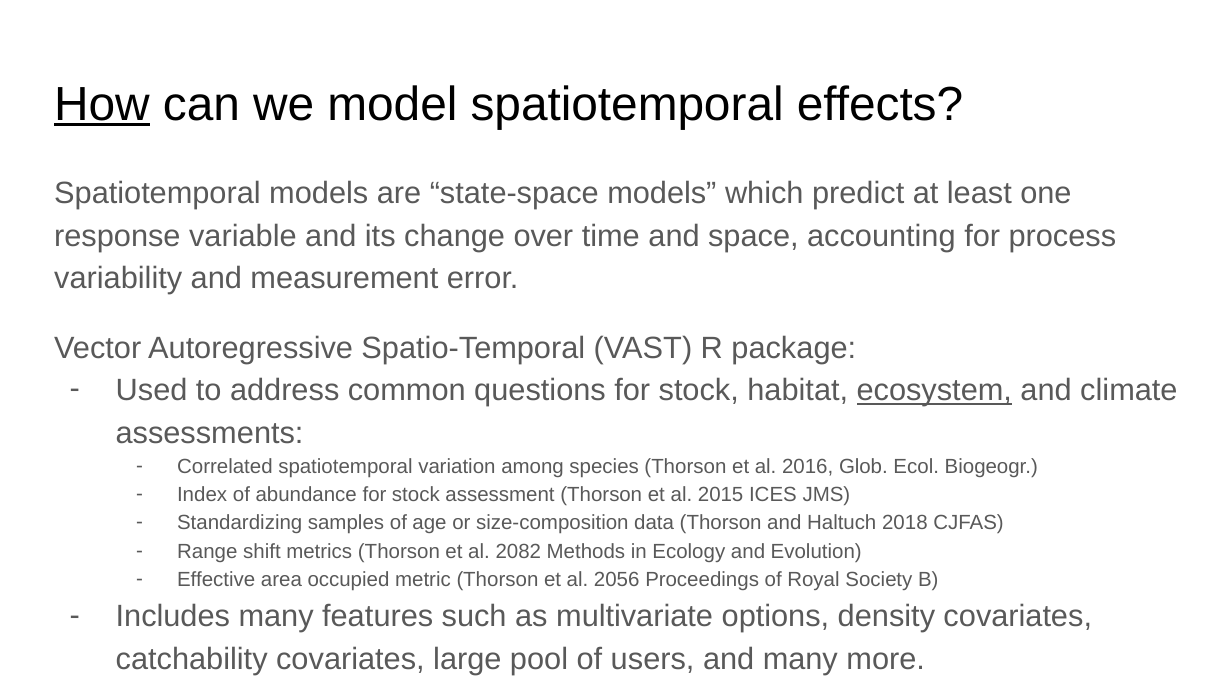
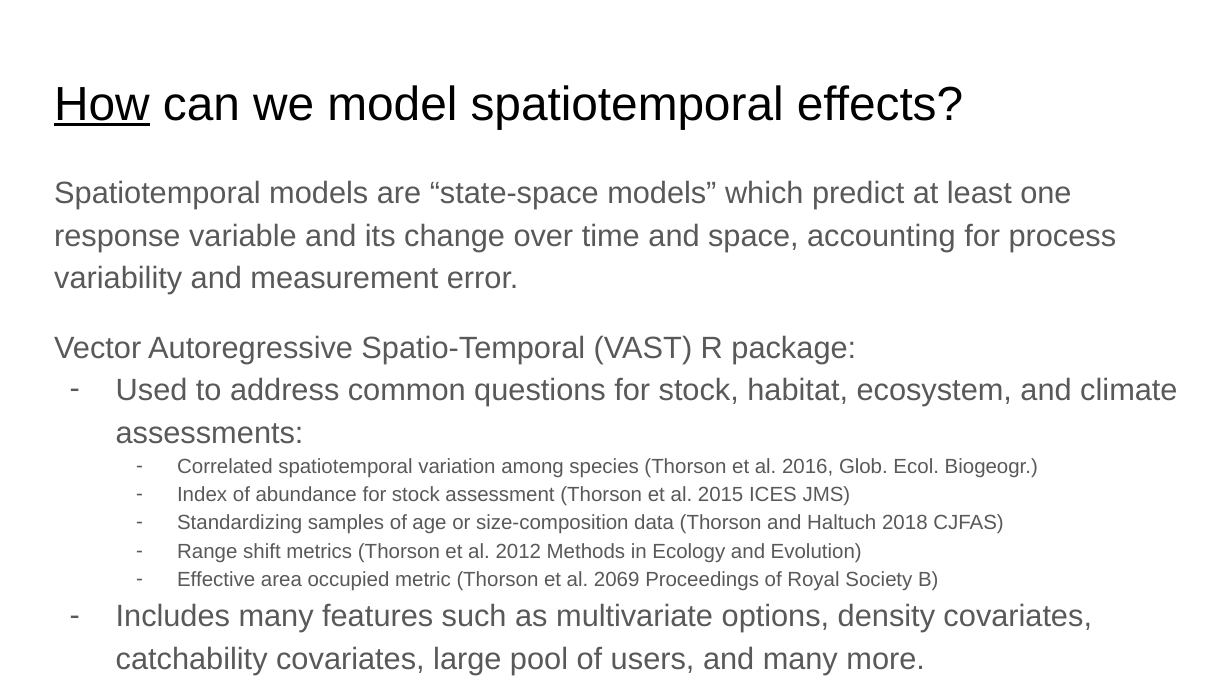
ecosystem underline: present -> none
2082: 2082 -> 2012
2056: 2056 -> 2069
